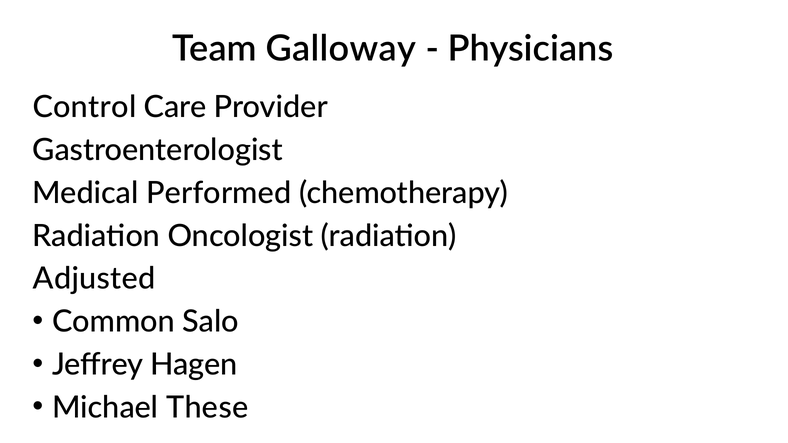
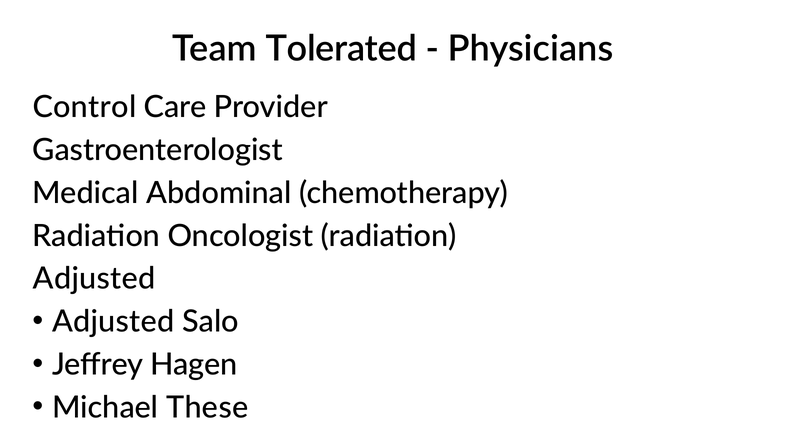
Galloway: Galloway -> Tolerated
Performed: Performed -> Abdominal
Common at (113, 322): Common -> Adjusted
